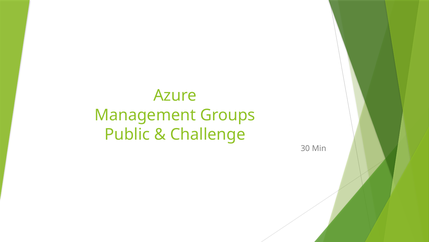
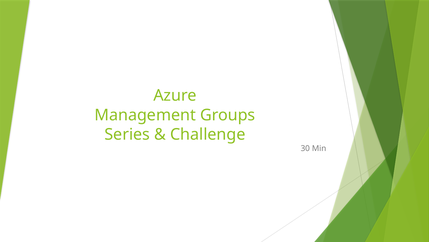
Public: Public -> Series
